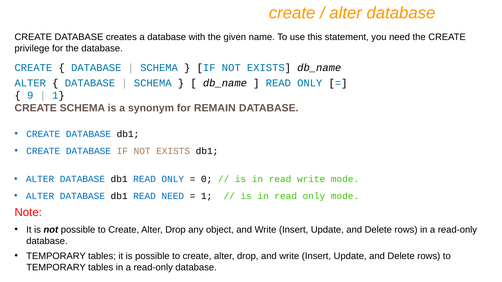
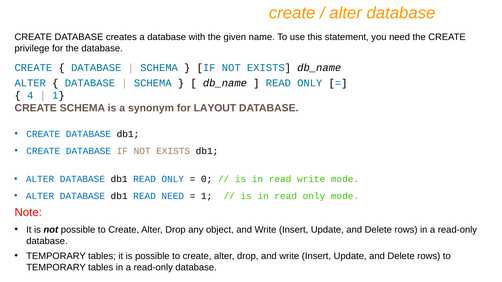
9: 9 -> 4
REMAIN: REMAIN -> LAYOUT
